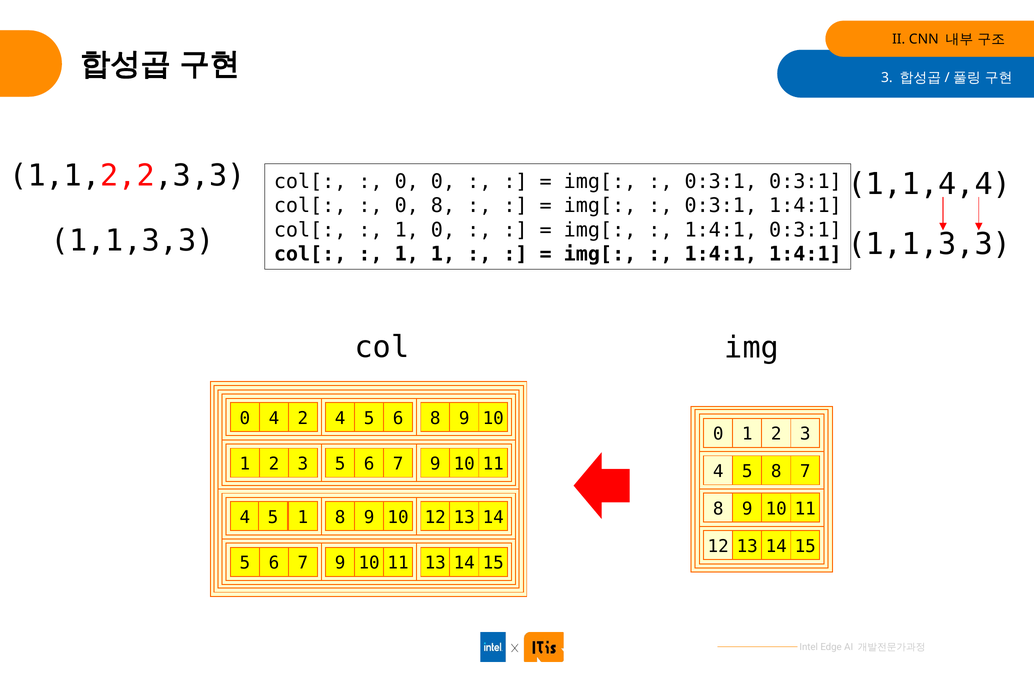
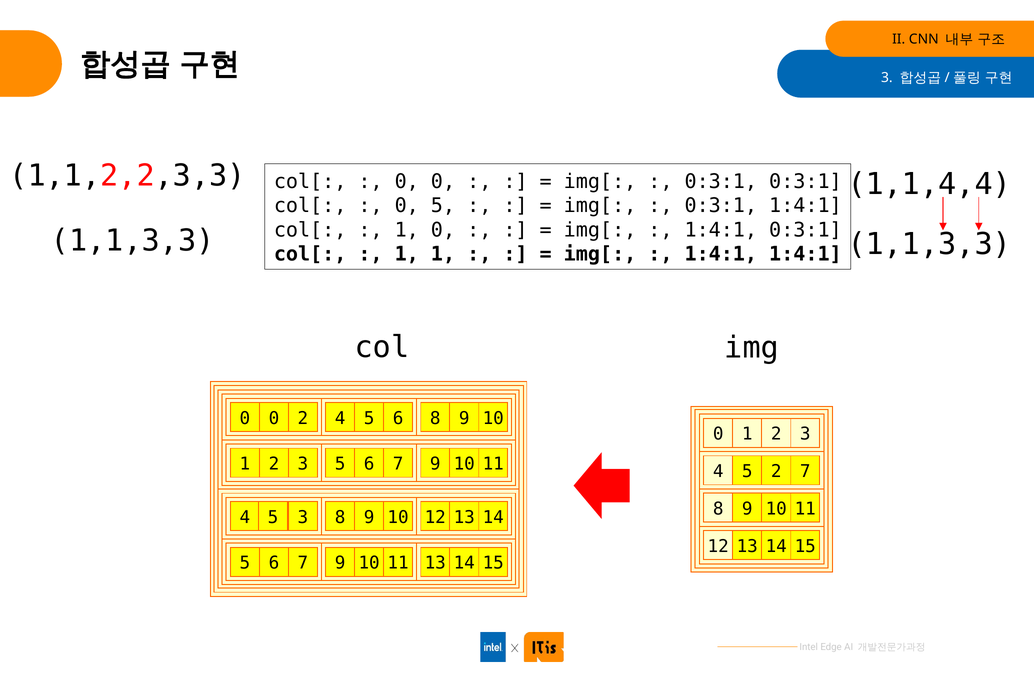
0 8: 8 -> 5
4 at (274, 418): 4 -> 0
5 8: 8 -> 2
5 1: 1 -> 3
